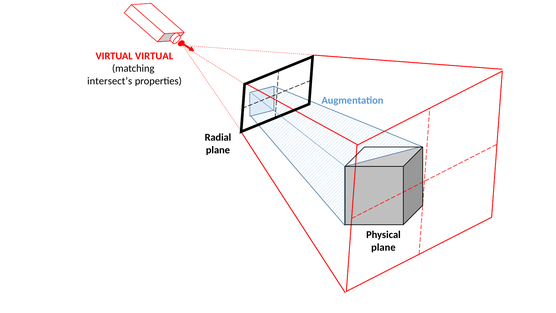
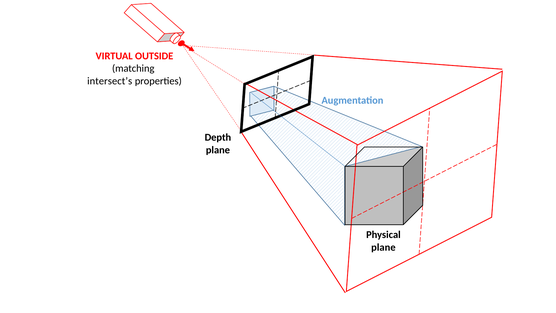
VIRTUAL VIRTUAL: VIRTUAL -> OUTSIDE
Radial: Radial -> Depth
